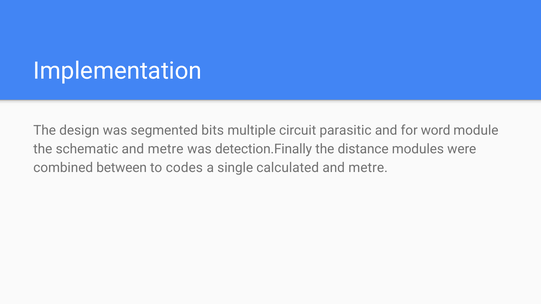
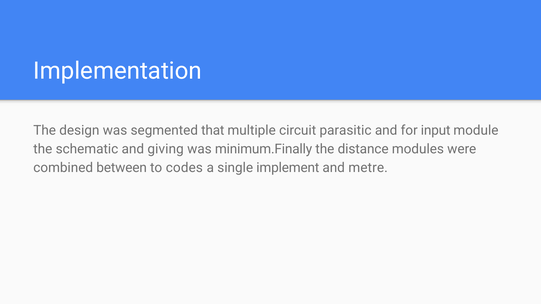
bits: bits -> that
word: word -> input
schematic and metre: metre -> giving
detection.Finally: detection.Finally -> minimum.Finally
calculated: calculated -> implement
